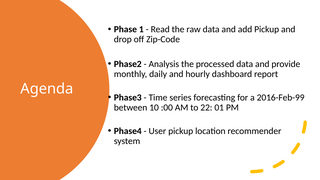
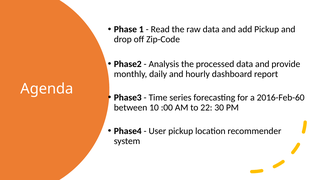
2016-Feb-99: 2016-Feb-99 -> 2016-Feb-60
01: 01 -> 30
